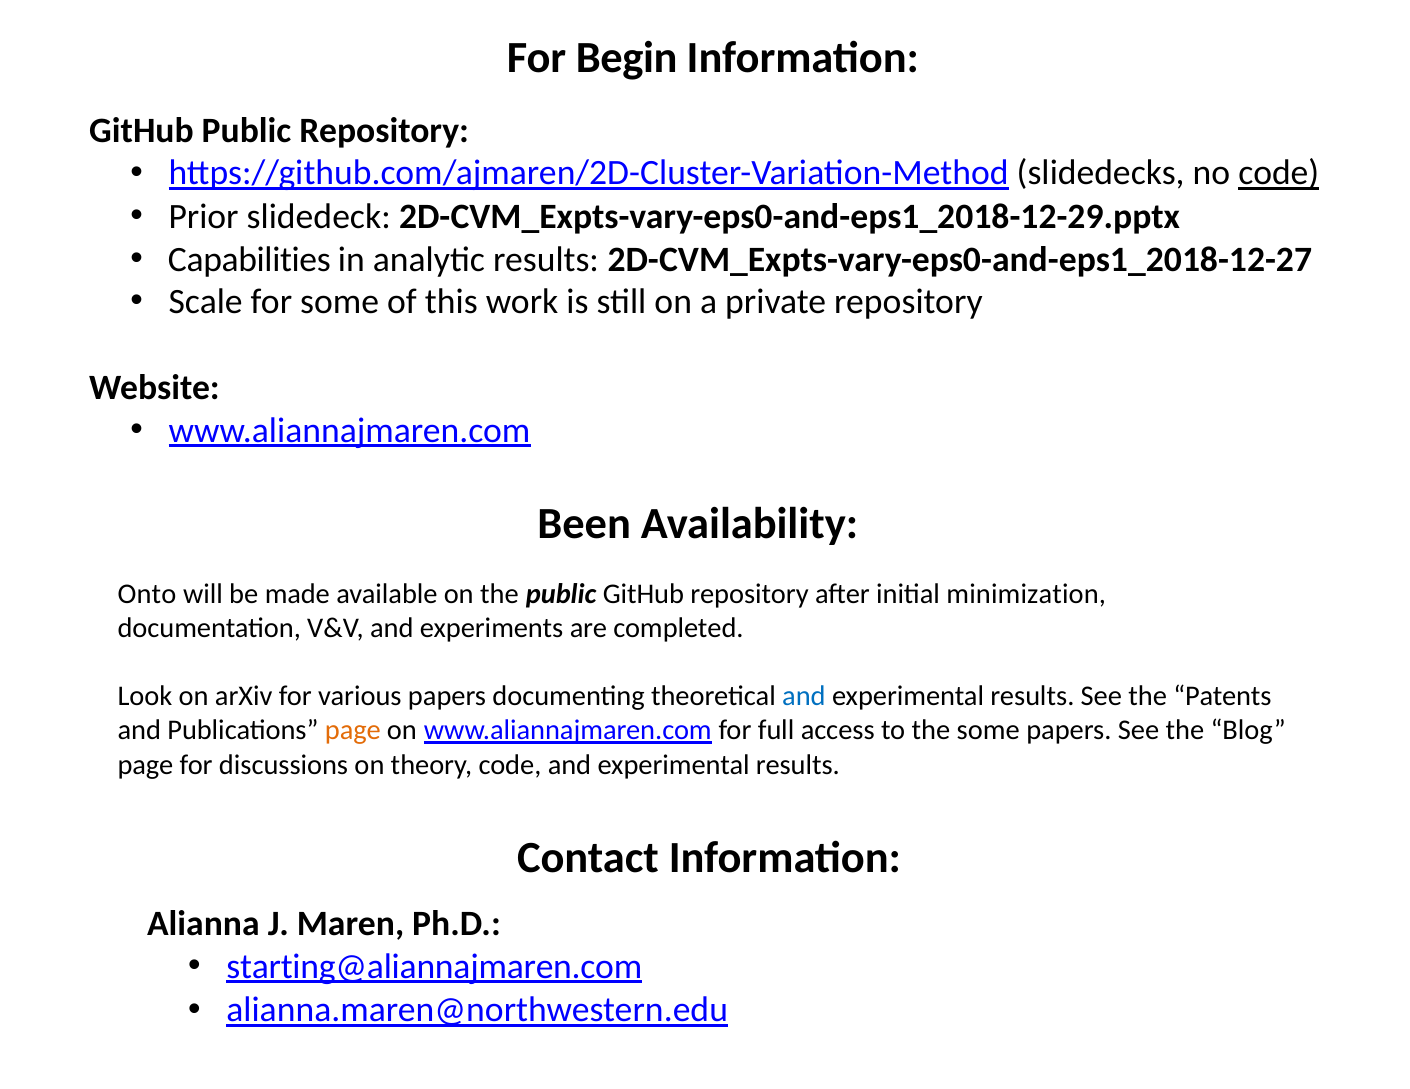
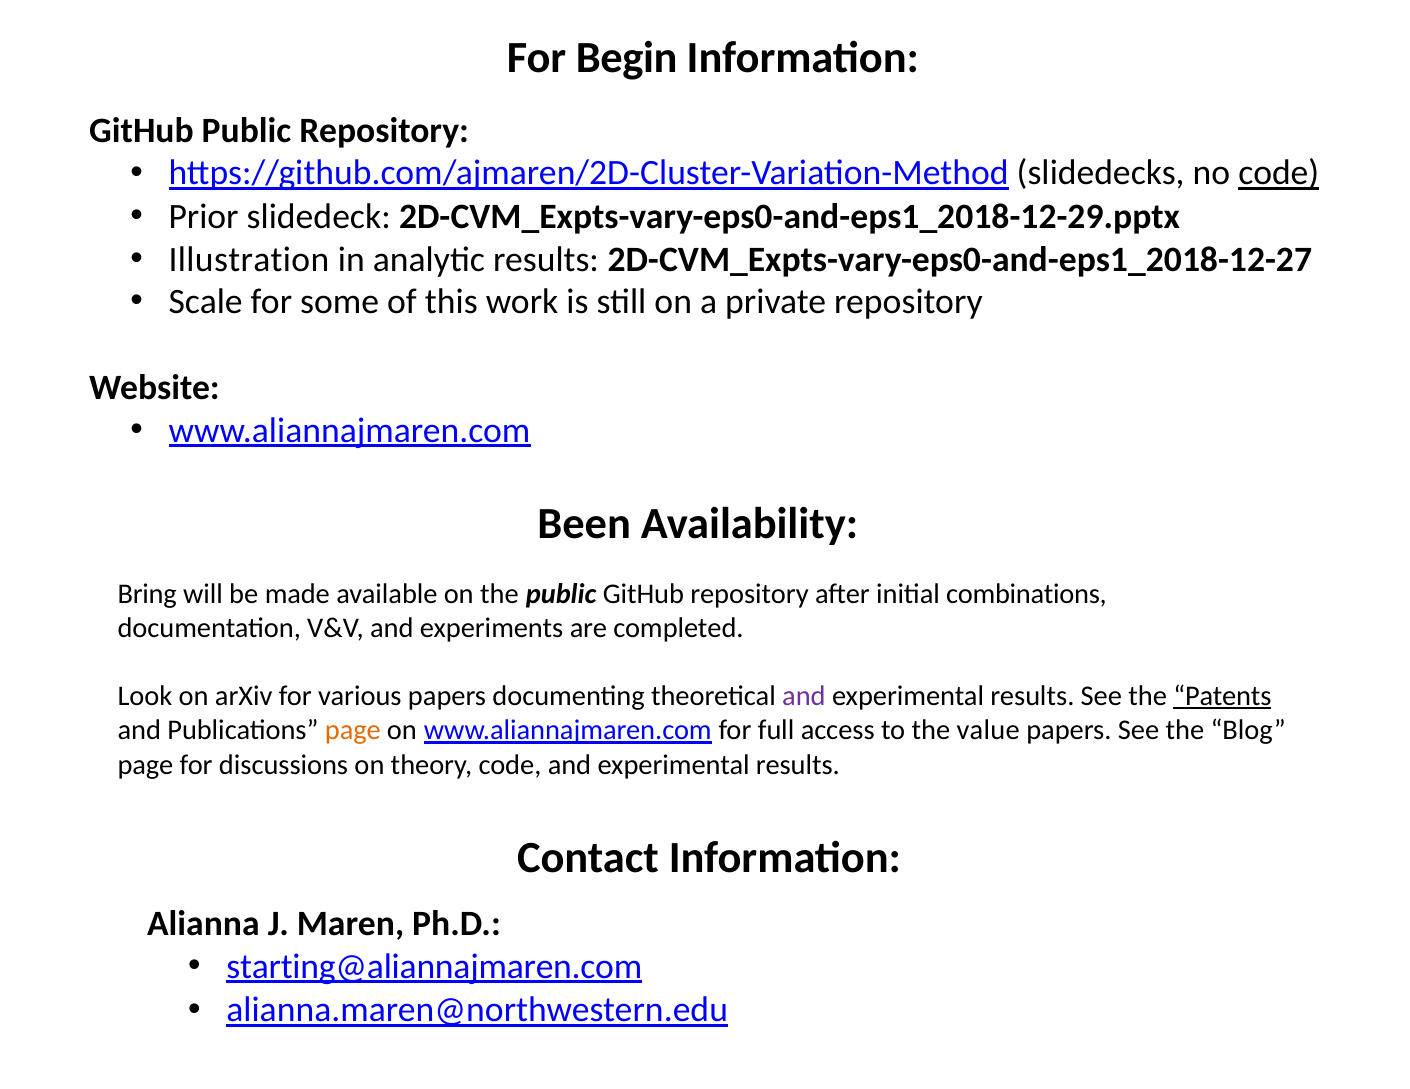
Capabilities: Capabilities -> Illustration
Onto: Onto -> Bring
minimization: minimization -> combinations
and at (804, 696) colour: blue -> purple
Patents underline: none -> present
the some: some -> value
